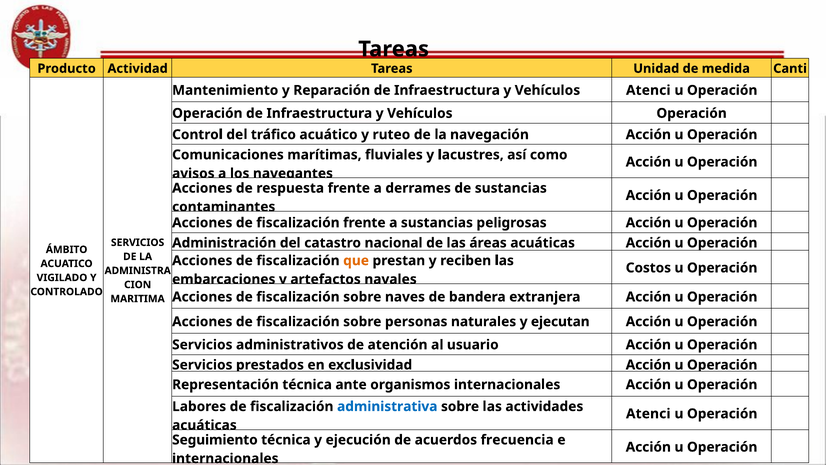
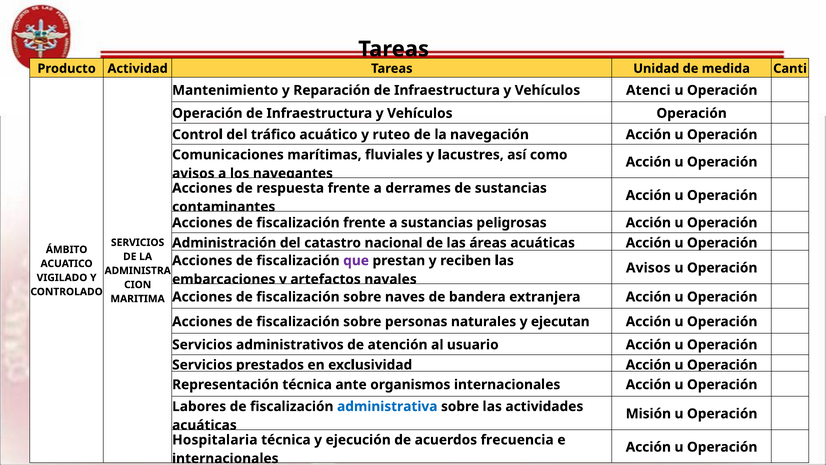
que colour: orange -> purple
Costos at (648, 268): Costos -> Avisos
Atenci at (648, 413): Atenci -> Misión
Seguimiento: Seguimiento -> Hospitalaria
